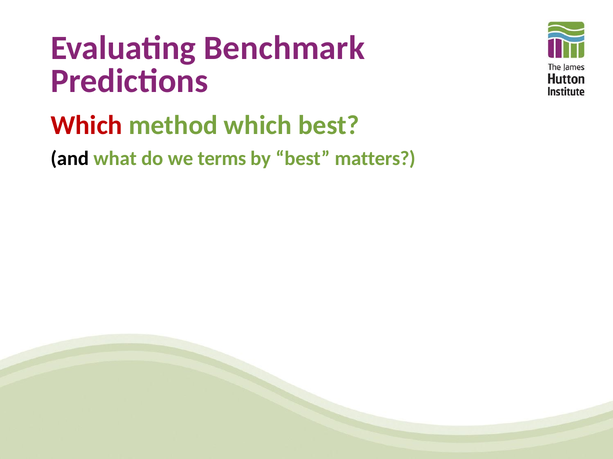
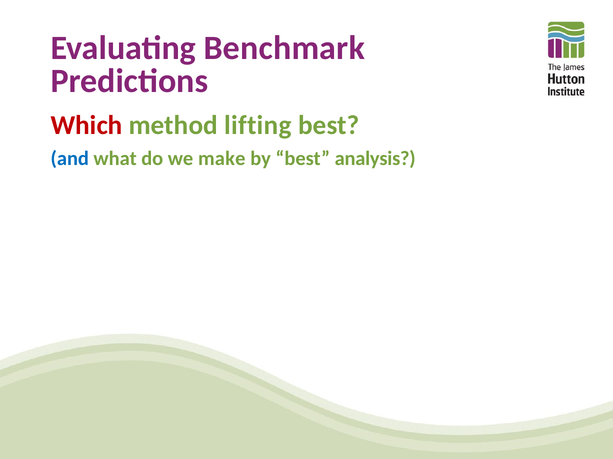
method which: which -> lifting
and colour: black -> blue
terms: terms -> make
matters: matters -> analysis
